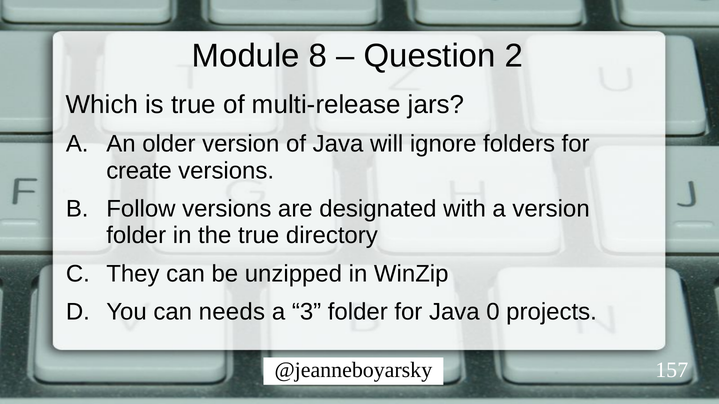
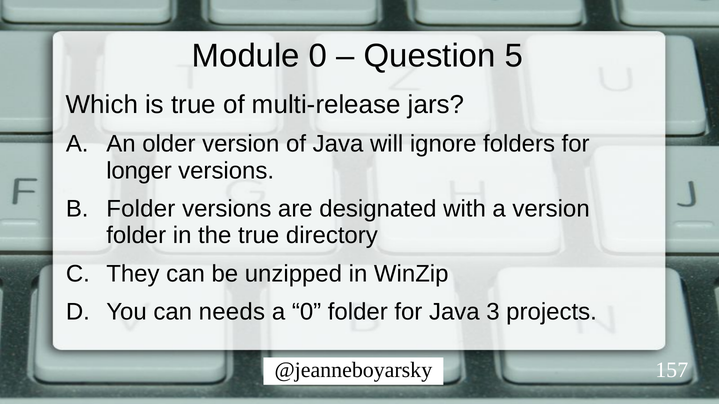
Module 8: 8 -> 0
2: 2 -> 5
create: create -> longer
Follow at (141, 209): Follow -> Folder
a 3: 3 -> 0
0: 0 -> 3
